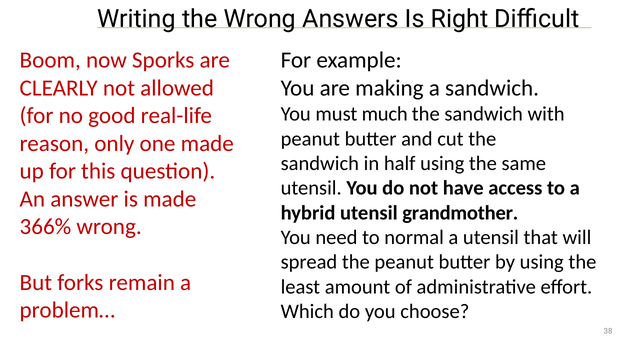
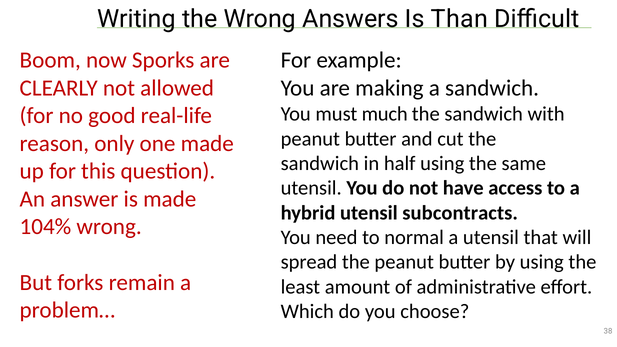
Right: Right -> Than
grandmother: grandmother -> subcontracts
366%: 366% -> 104%
